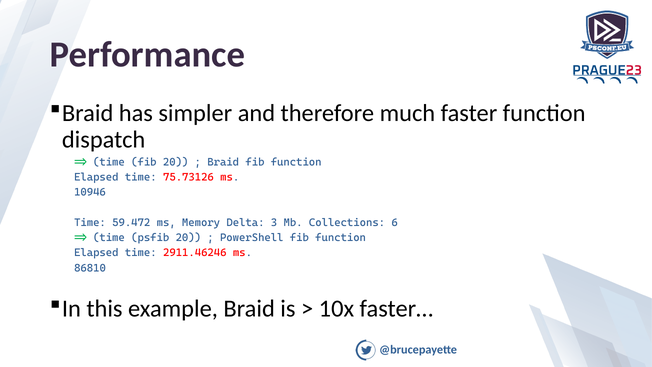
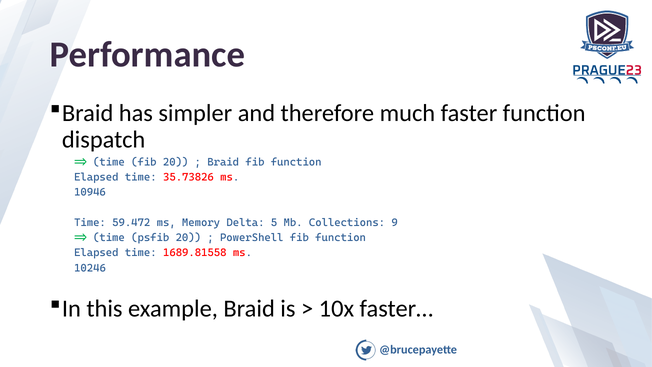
75.73126: 75.73126 -> 35.73826
3: 3 -> 5
6: 6 -> 9
2911.46246: 2911.46246 -> 1689.81558
86810: 86810 -> 10246
